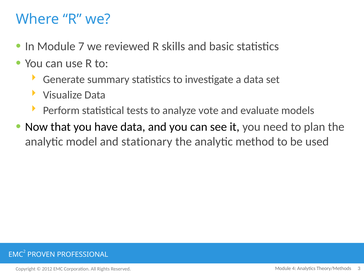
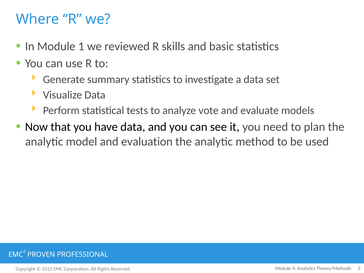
7: 7 -> 1
stationary: stationary -> evaluation
